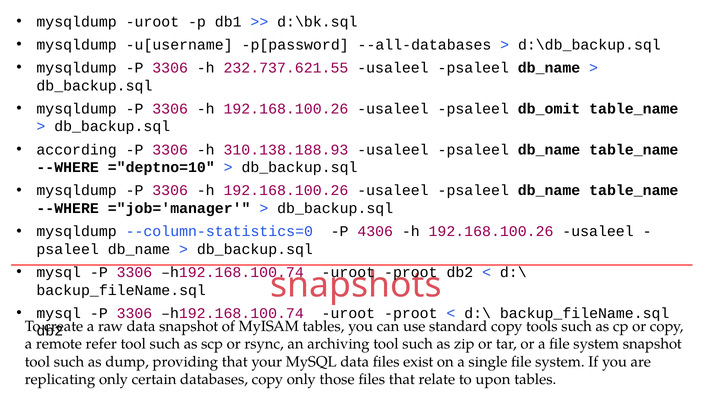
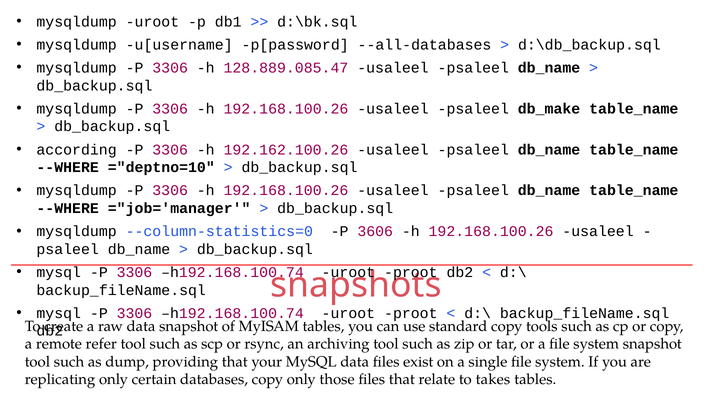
232.737.621.55: 232.737.621.55 -> 128.889.085.47
db_omit: db_omit -> db_make
310.138.188.93: 310.138.188.93 -> 192.162.100.26
4306: 4306 -> 3606
upon: upon -> takes
